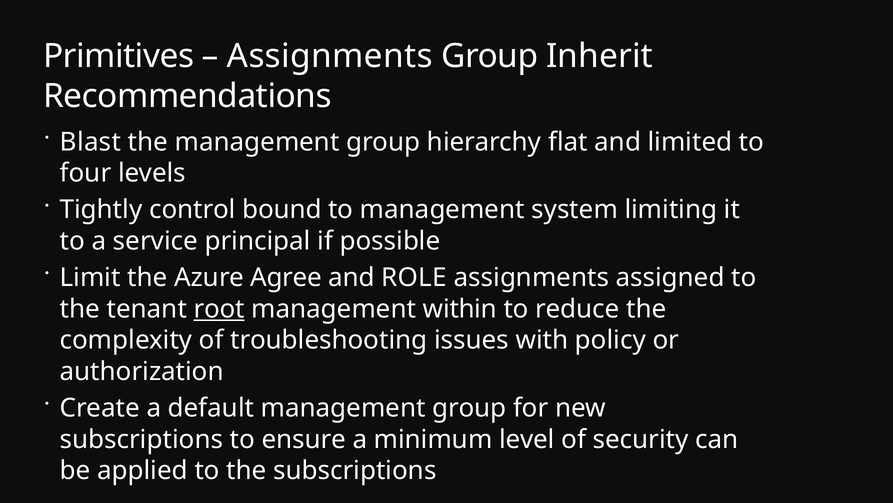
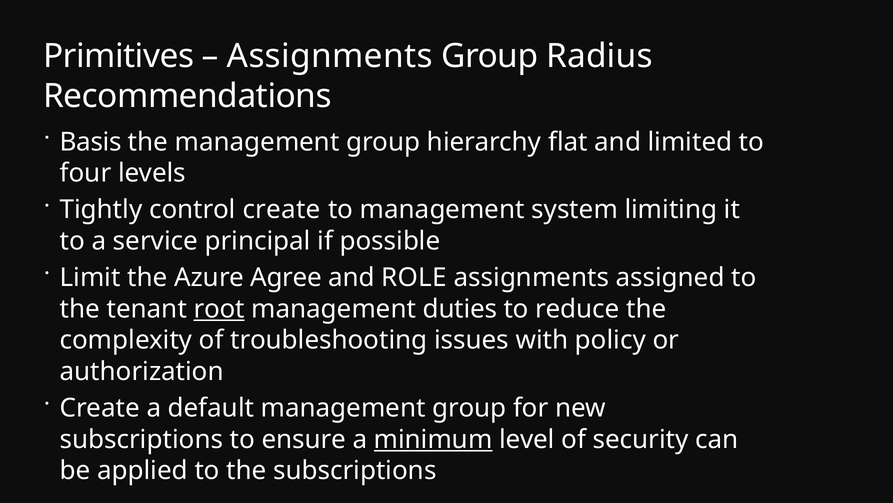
Inherit: Inherit -> Radius
Blast: Blast -> Basis
control bound: bound -> create
within: within -> duties
minimum underline: none -> present
